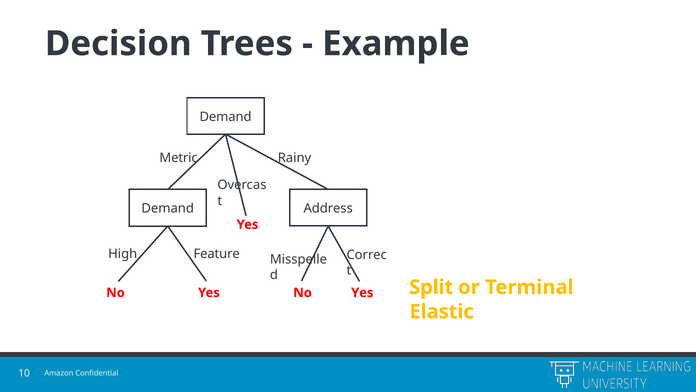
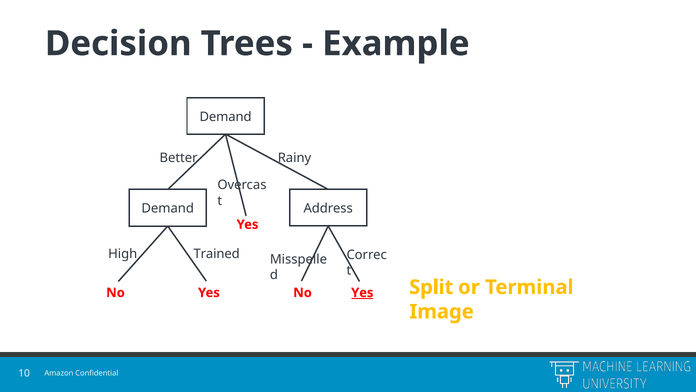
Metric: Metric -> Better
Feature: Feature -> Trained
Yes at (362, 292) underline: none -> present
Elastic: Elastic -> Image
